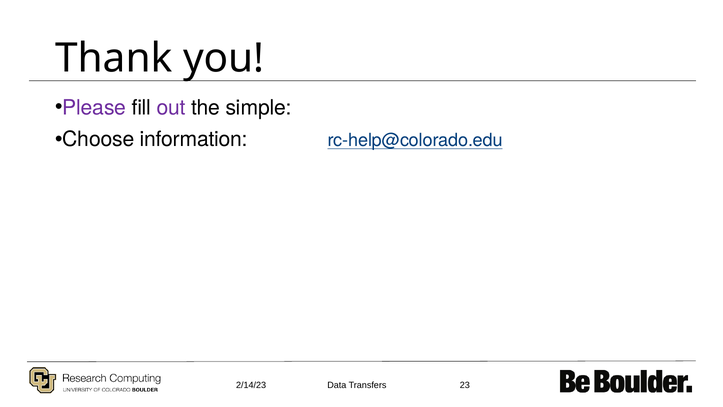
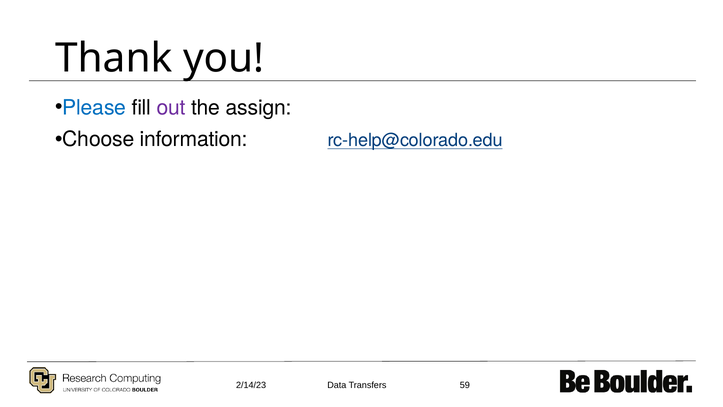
Please colour: purple -> blue
simple: simple -> assign
23: 23 -> 59
